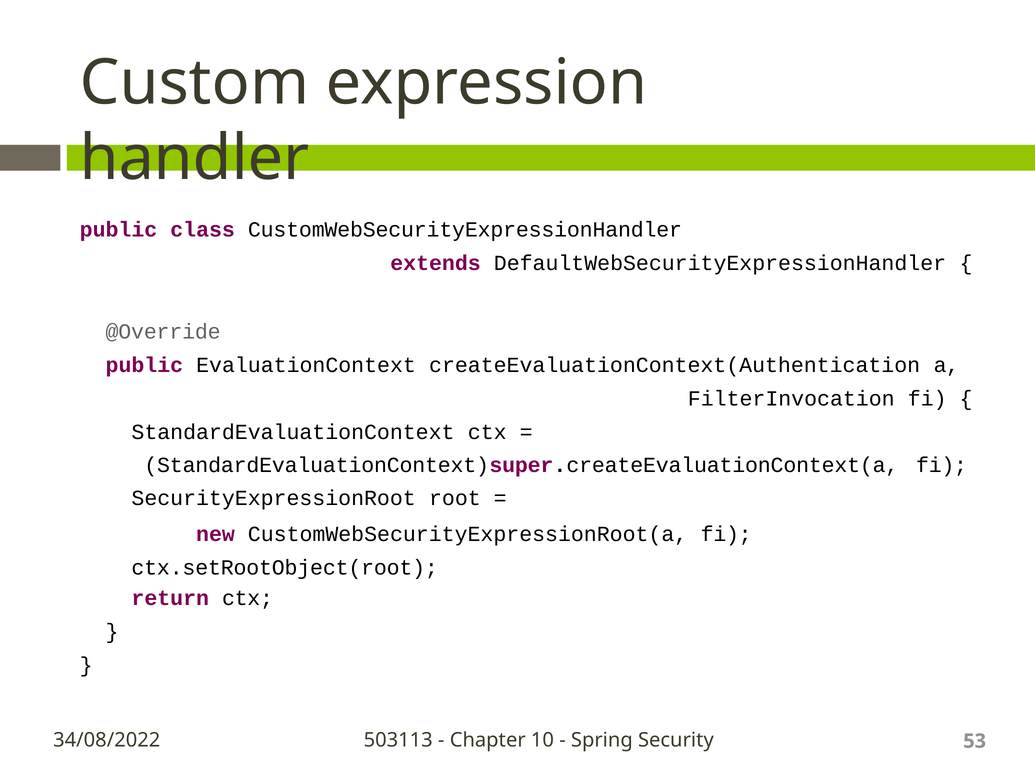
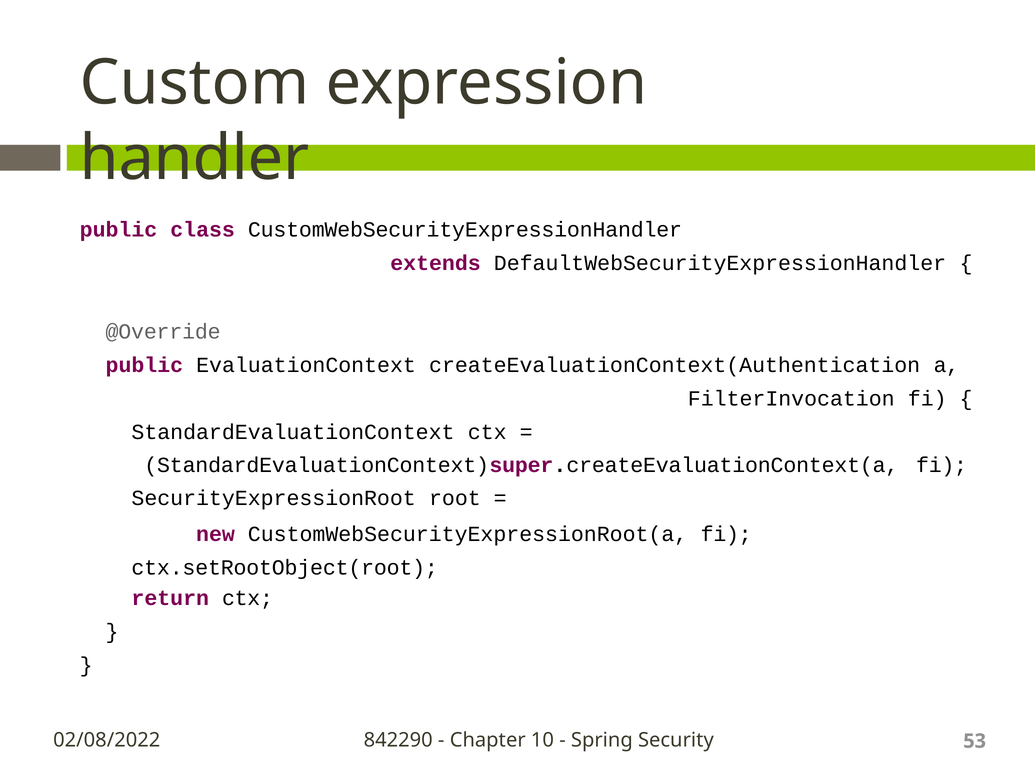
34/08/2022: 34/08/2022 -> 02/08/2022
503113: 503113 -> 842290
